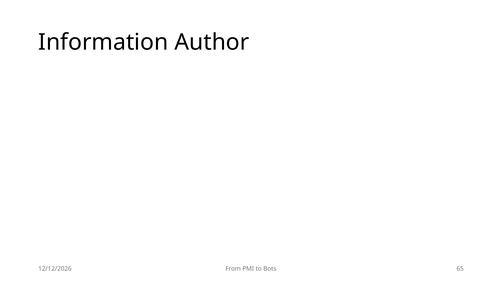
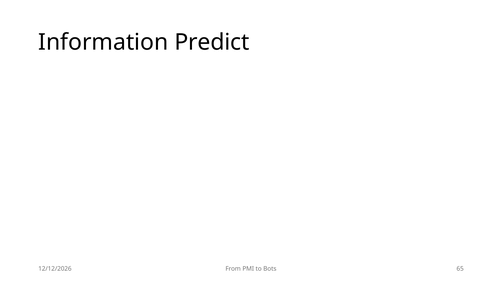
Author: Author -> Predict
